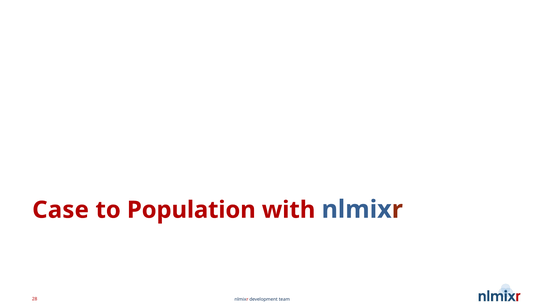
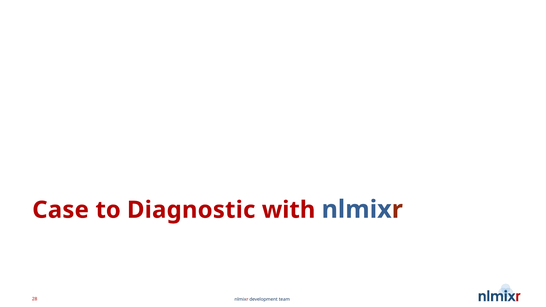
Population: Population -> Diagnostic
